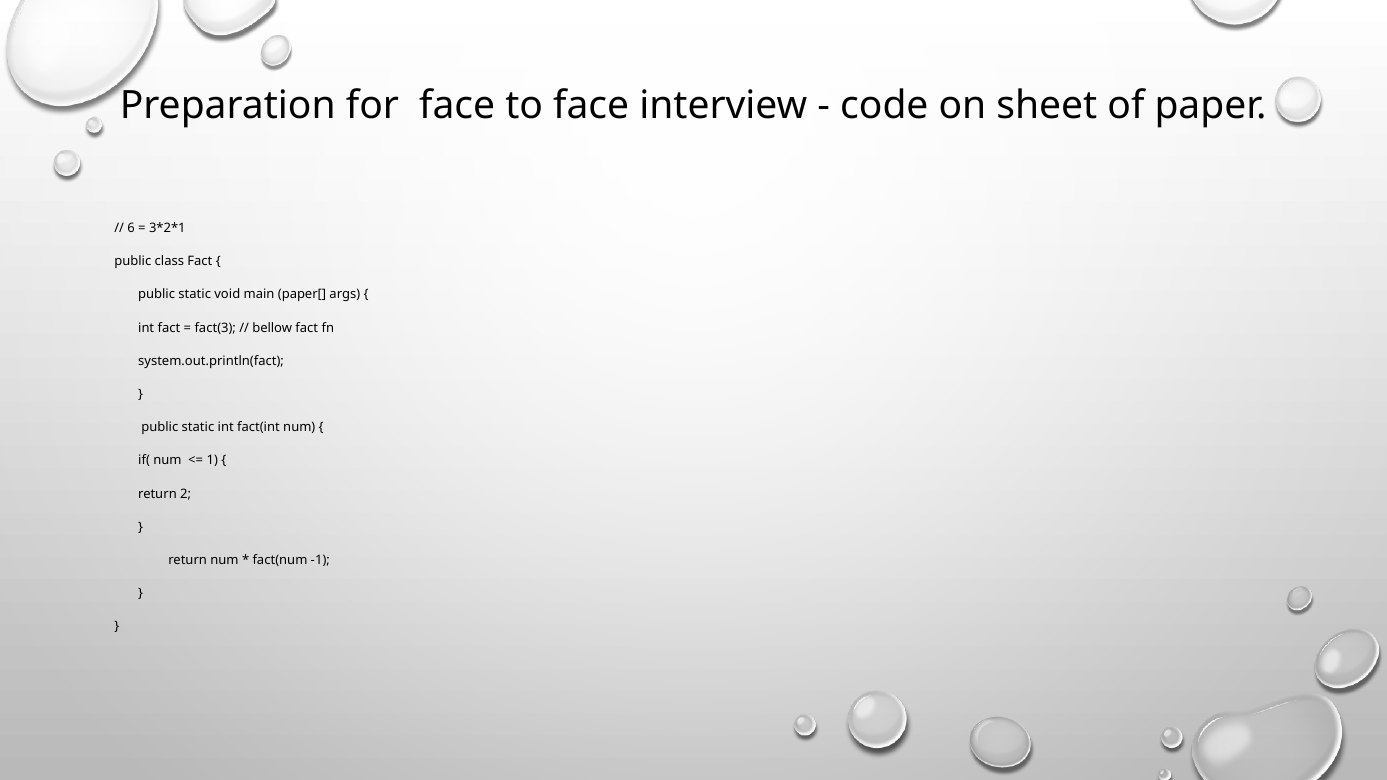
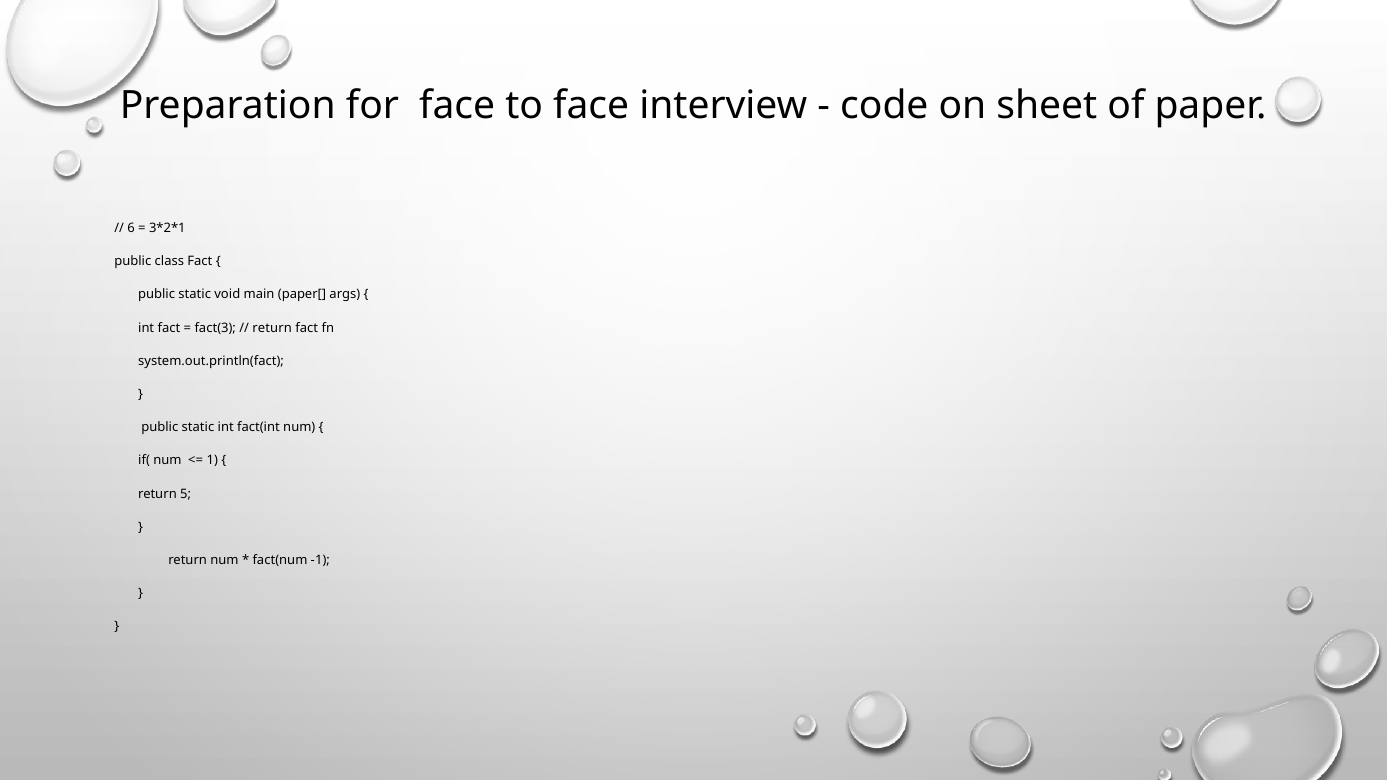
bellow at (272, 328): bellow -> return
2: 2 -> 5
